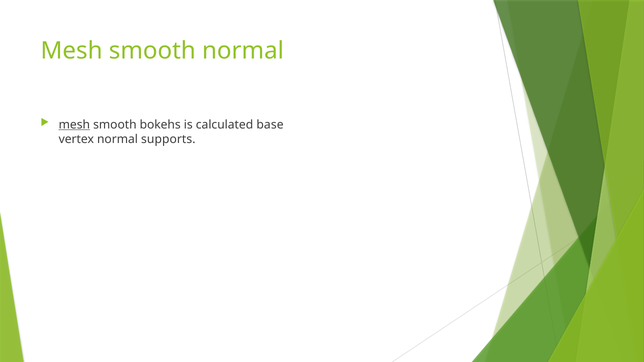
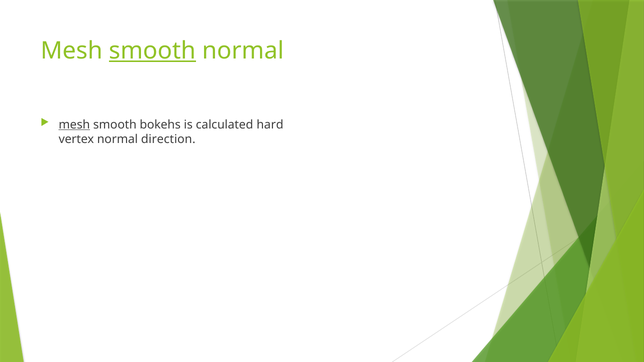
smooth at (152, 51) underline: none -> present
base: base -> hard
supports: supports -> direction
